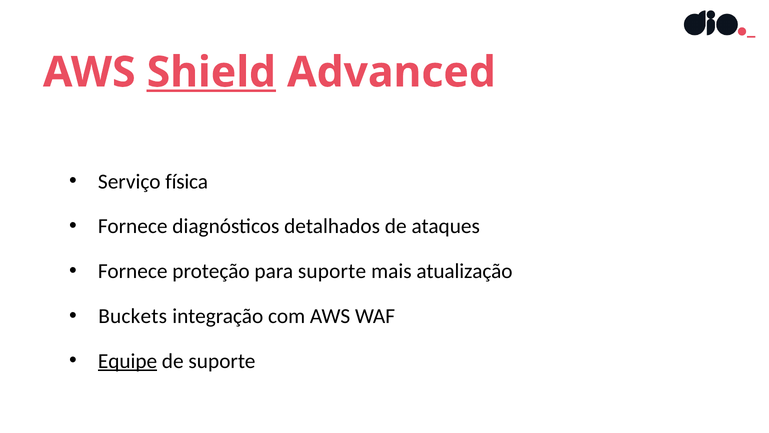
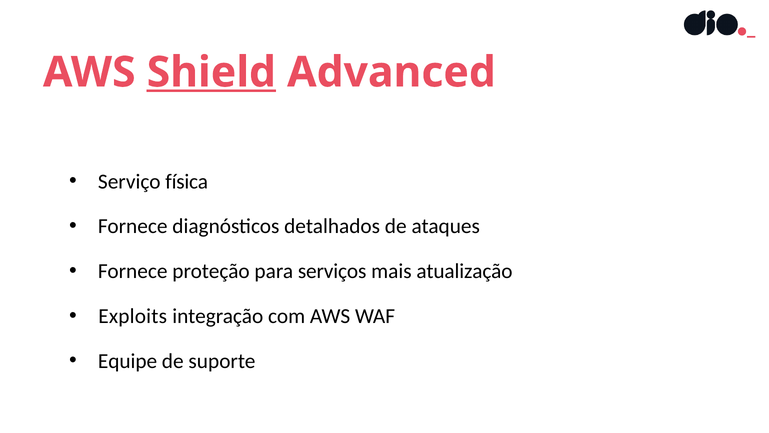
para suporte: suporte -> serviços
Buckets: Buckets -> Exploits
Equipe underline: present -> none
